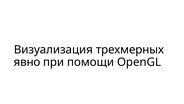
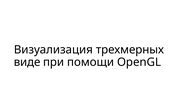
явно: явно -> виде
